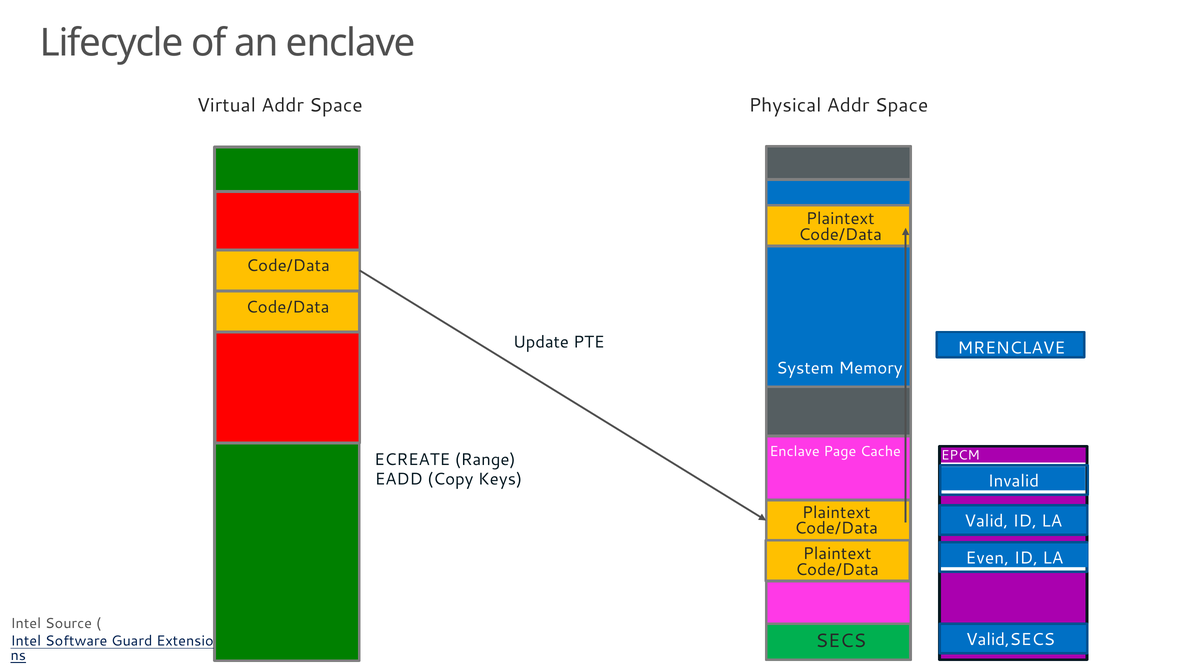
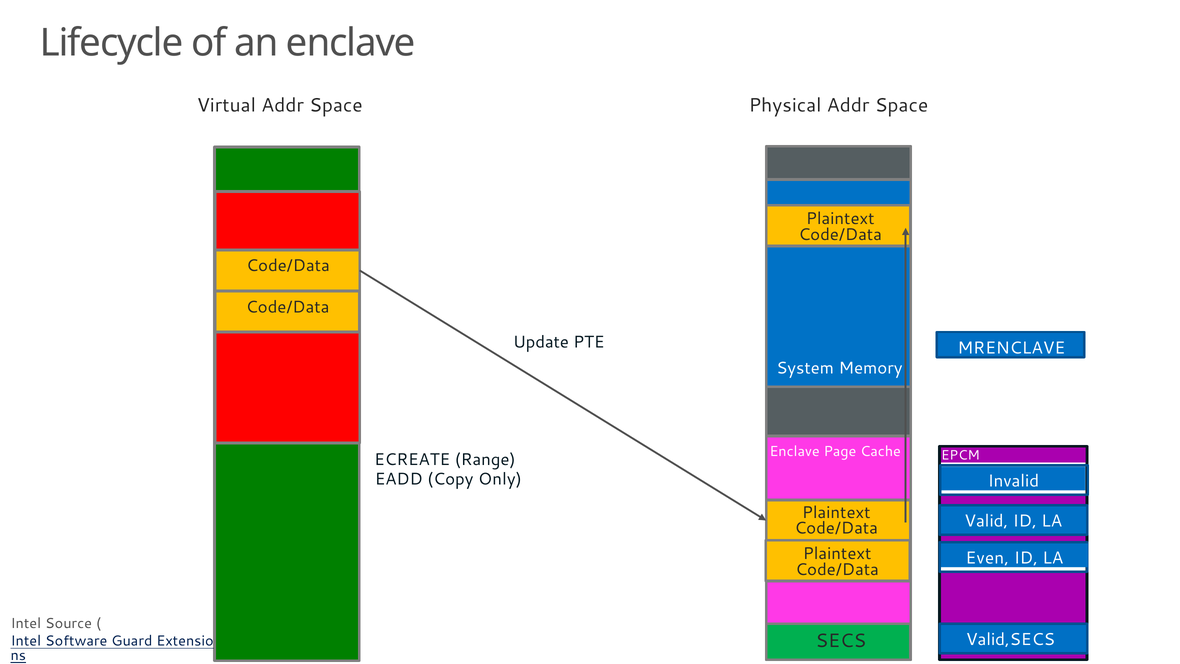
Keys: Keys -> Only
